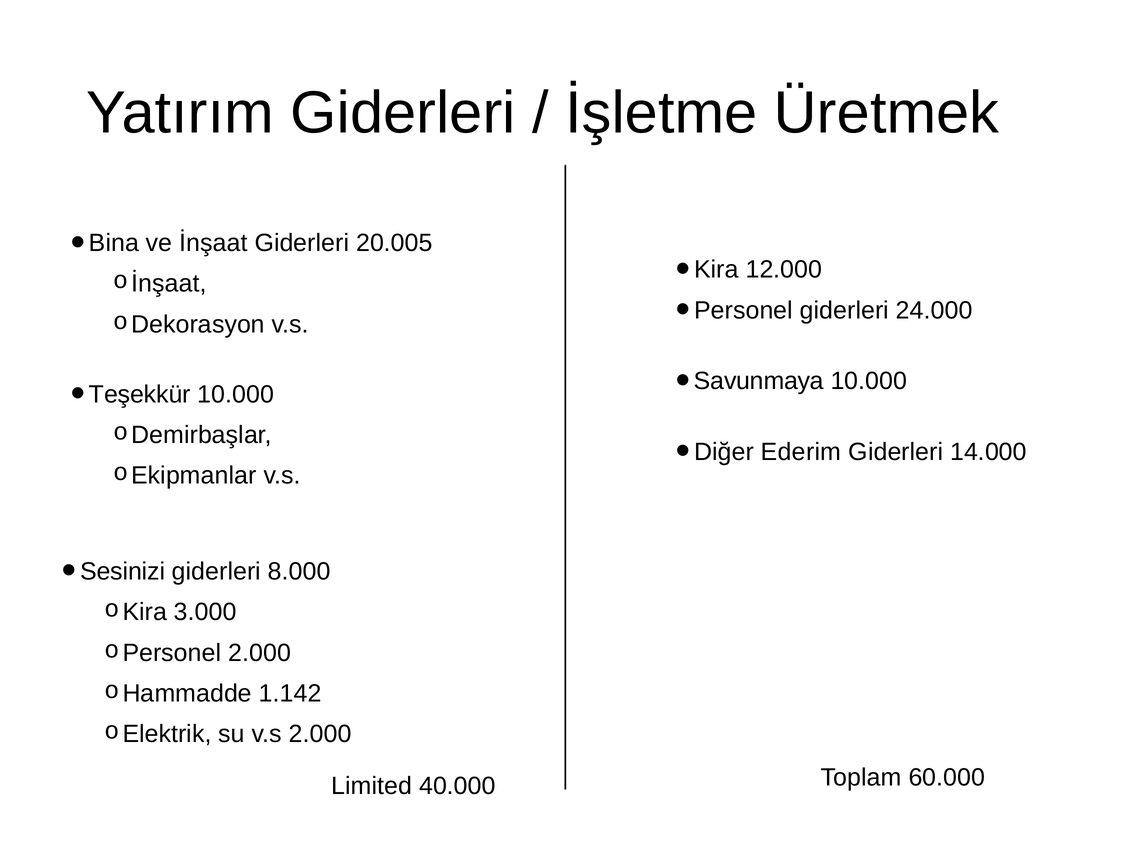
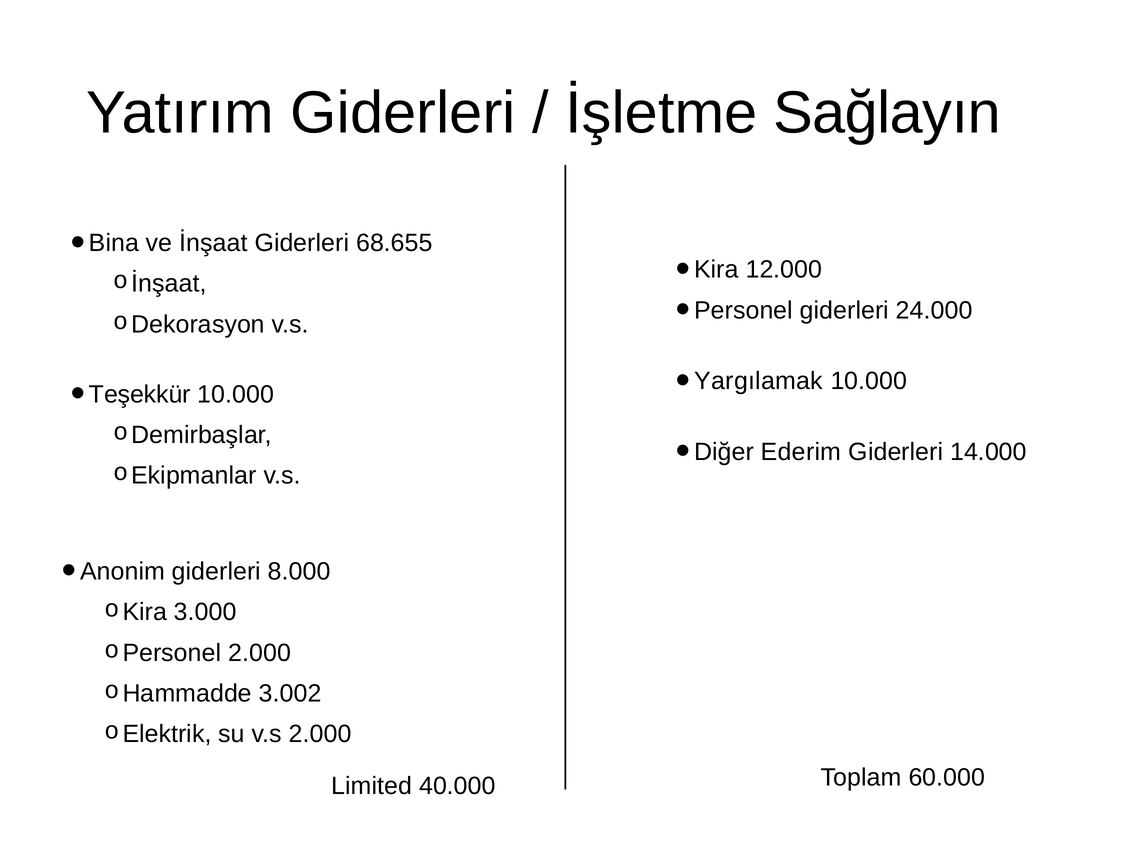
Üretmek: Üretmek -> Sağlayın
20.005: 20.005 -> 68.655
Savunmaya: Savunmaya -> Yargılamak
Sesinizi: Sesinizi -> Anonim
1.142: 1.142 -> 3.002
